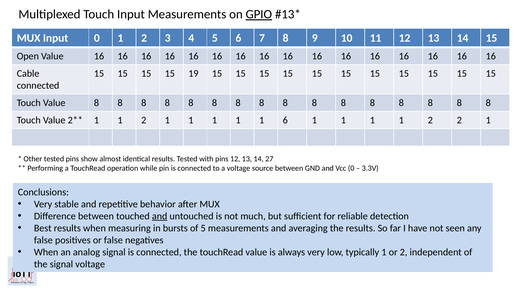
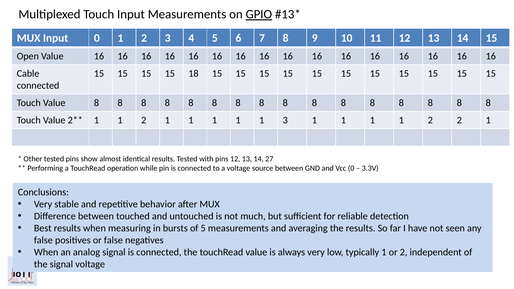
19: 19 -> 18
1 6: 6 -> 3
and at (160, 216) underline: present -> none
